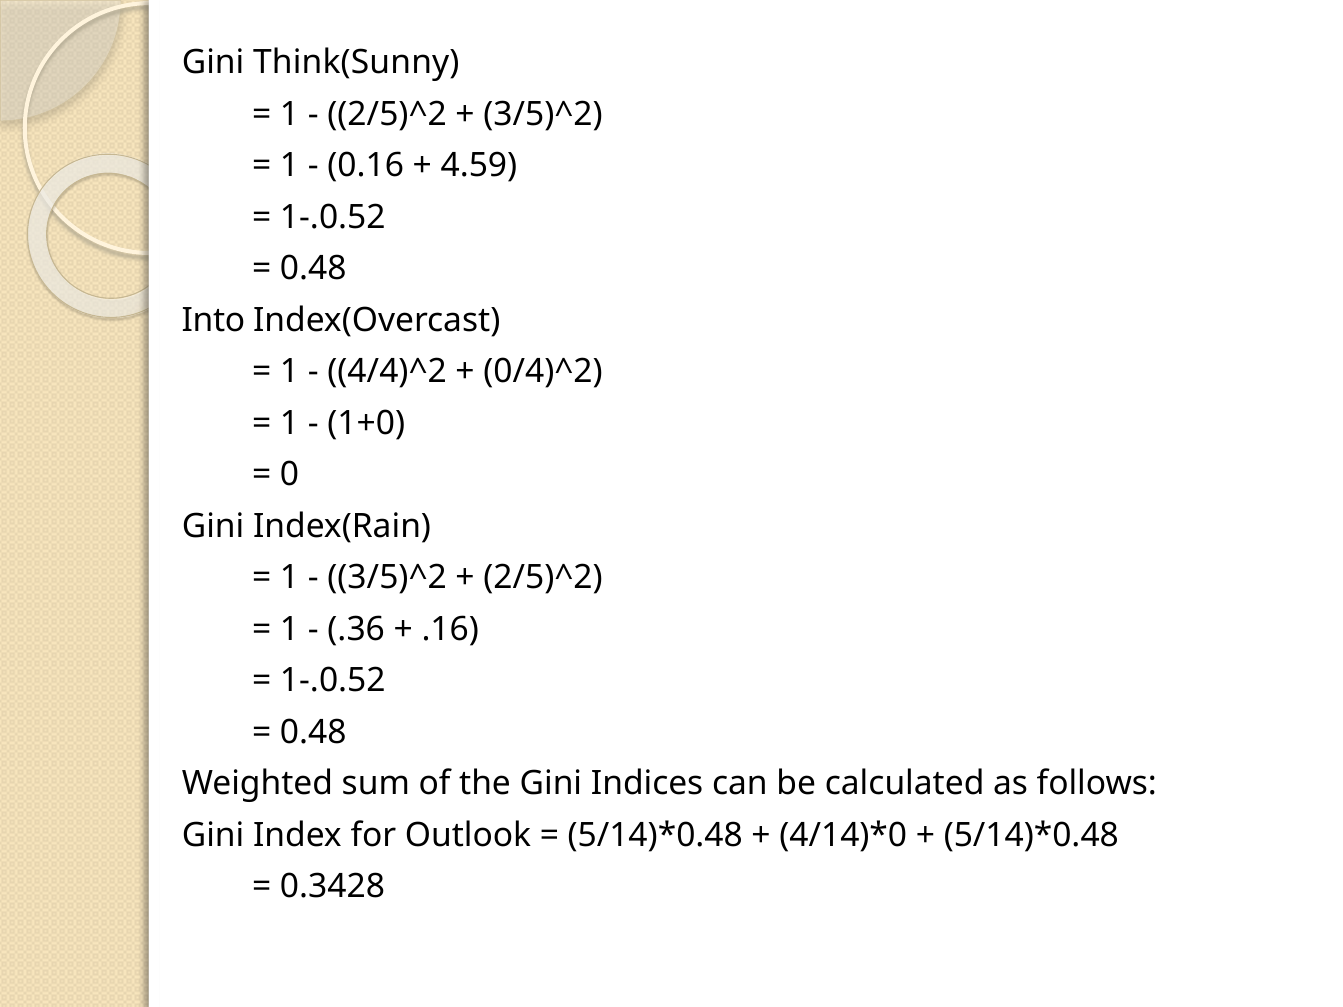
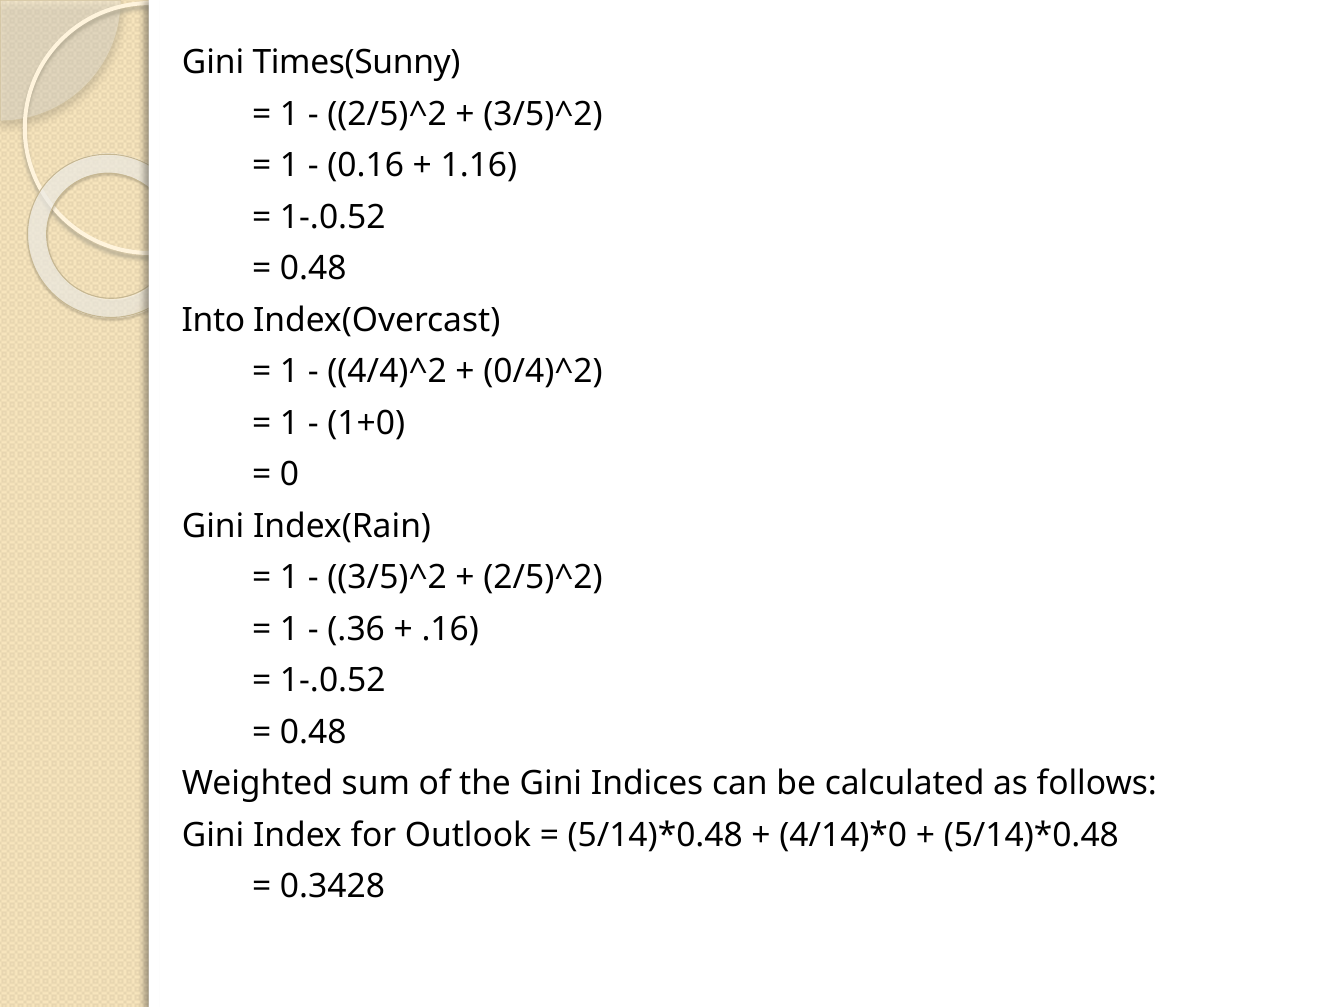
Think(Sunny: Think(Sunny -> Times(Sunny
4.59: 4.59 -> 1.16
